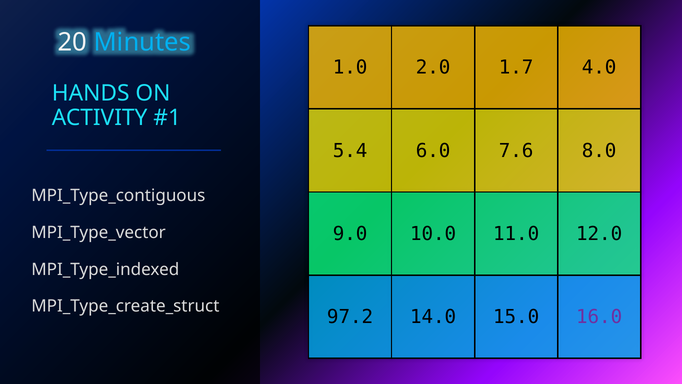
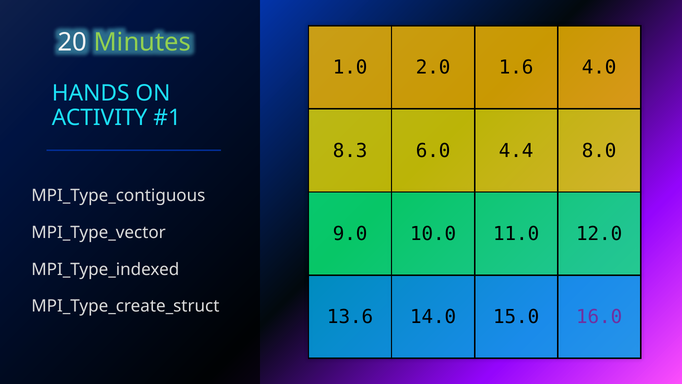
Minutes colour: light blue -> light green
1.7: 1.7 -> 1.6
5.4: 5.4 -> 8.3
7.6: 7.6 -> 4.4
97.2: 97.2 -> 13.6
